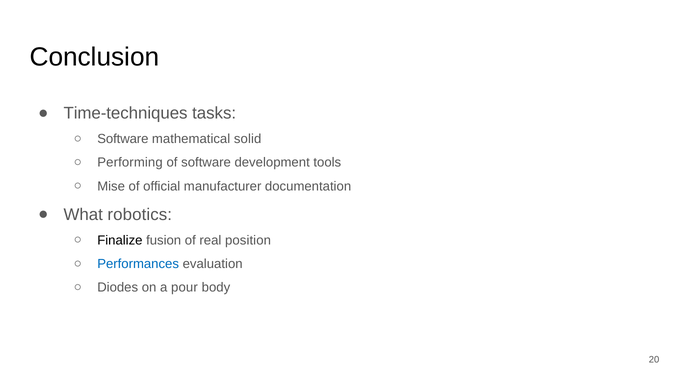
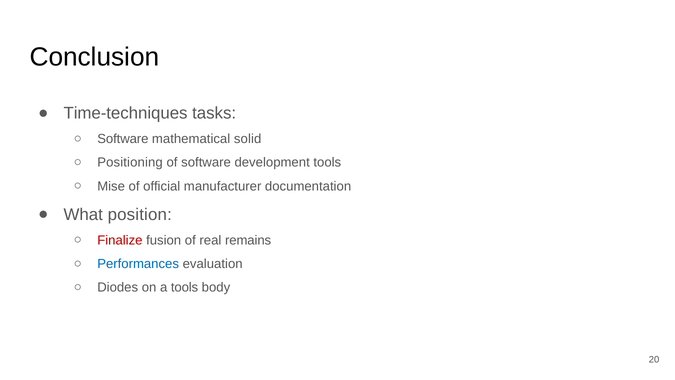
Performing: Performing -> Positioning
robotics: robotics -> position
Finalize colour: black -> red
position: position -> remains
a pour: pour -> tools
